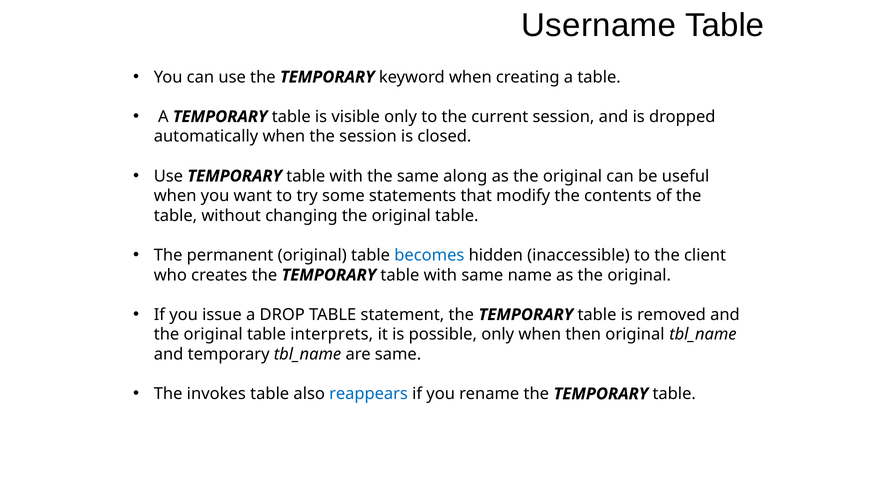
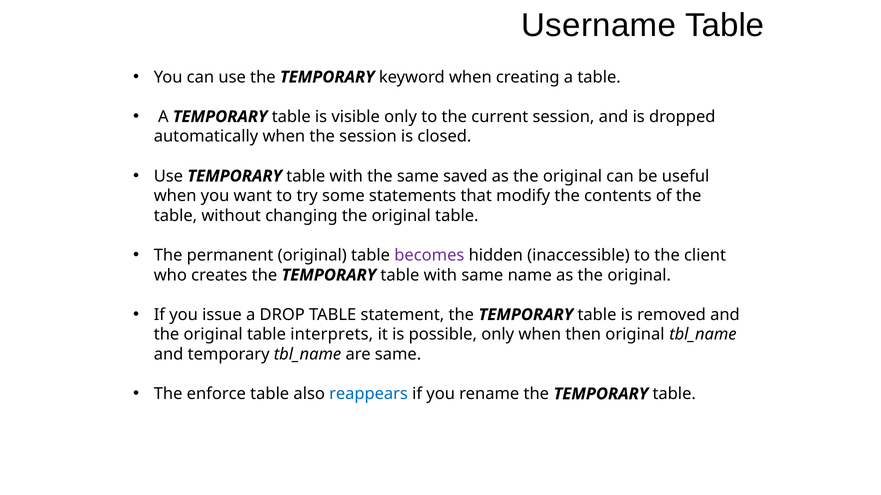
along: along -> saved
becomes colour: blue -> purple
invokes: invokes -> enforce
